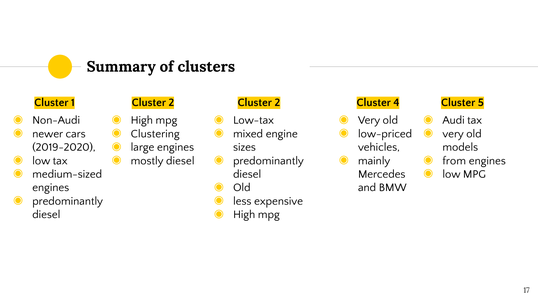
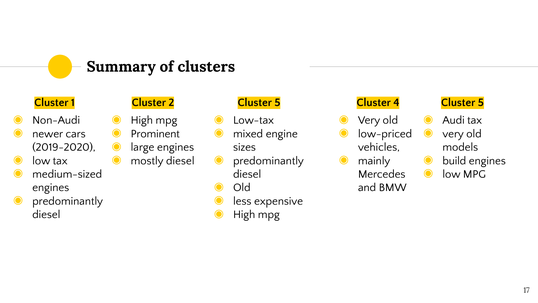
2 at (277, 102): 2 -> 5
Clustering: Clustering -> Prominent
from: from -> build
